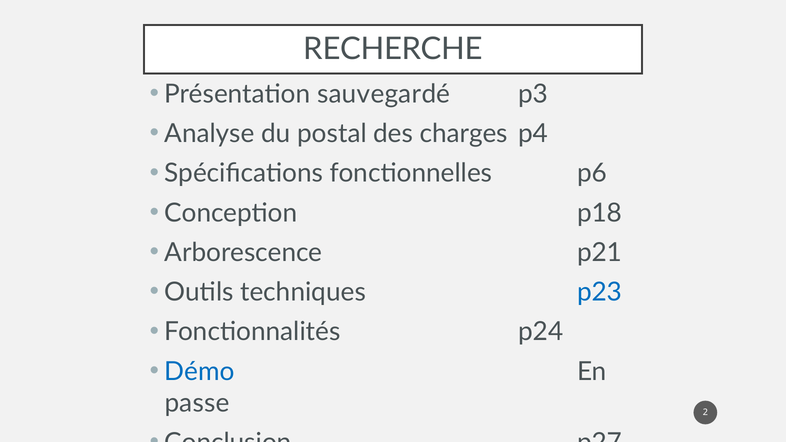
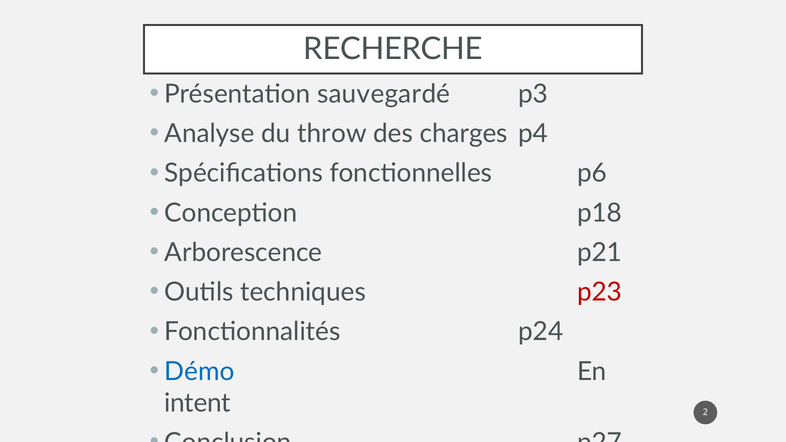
postal: postal -> throw
p23 colour: blue -> red
passe: passe -> intent
